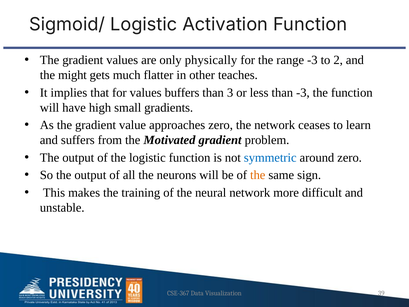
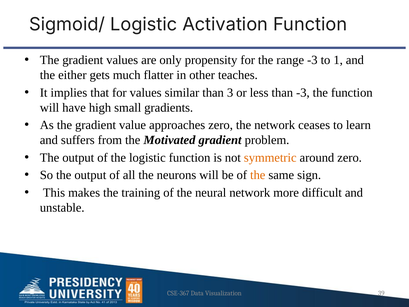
physically: physically -> propensity
2: 2 -> 1
might: might -> either
buffers: buffers -> similar
symmetric colour: blue -> orange
